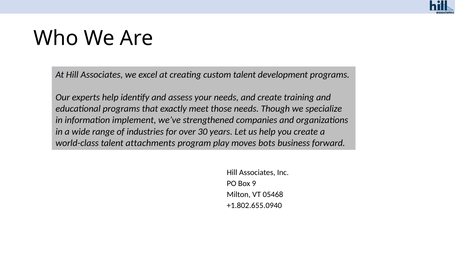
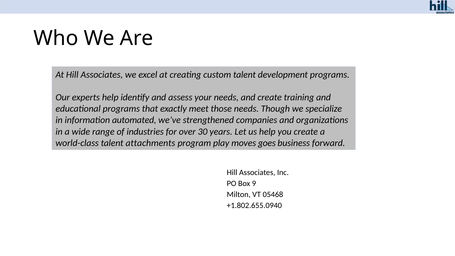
implement: implement -> automated
bots: bots -> goes
